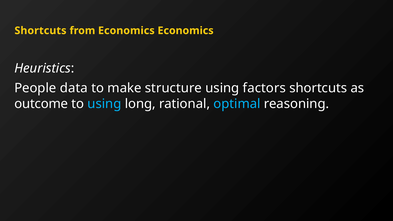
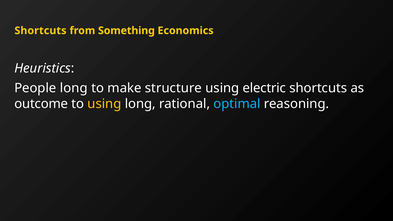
from Economics: Economics -> Something
People data: data -> long
factors: factors -> electric
using at (104, 104) colour: light blue -> yellow
